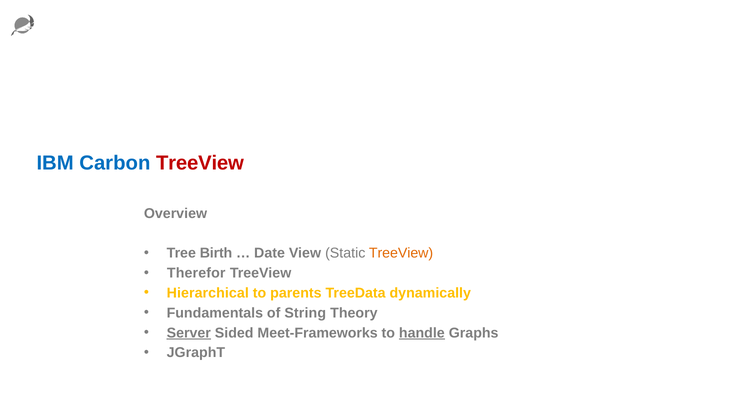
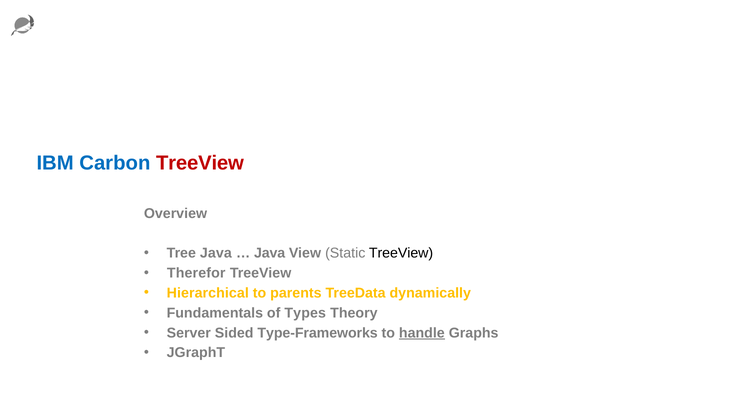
Tree Birth: Birth -> Java
Date at (270, 253): Date -> Java
TreeView at (401, 253) colour: orange -> black
String: String -> Types
Server underline: present -> none
Meet-Frameworks: Meet-Frameworks -> Type-Frameworks
